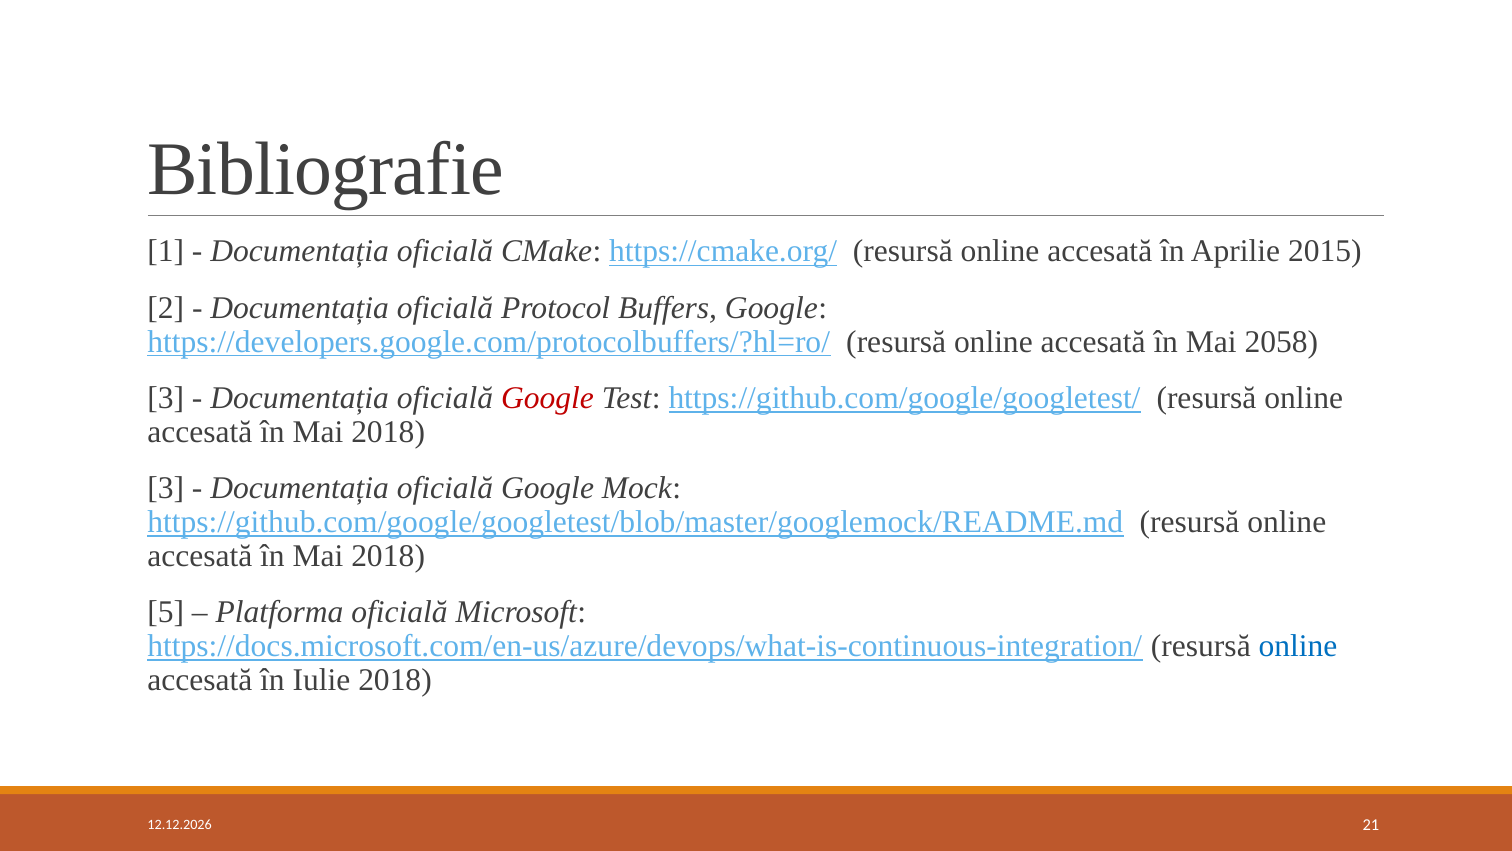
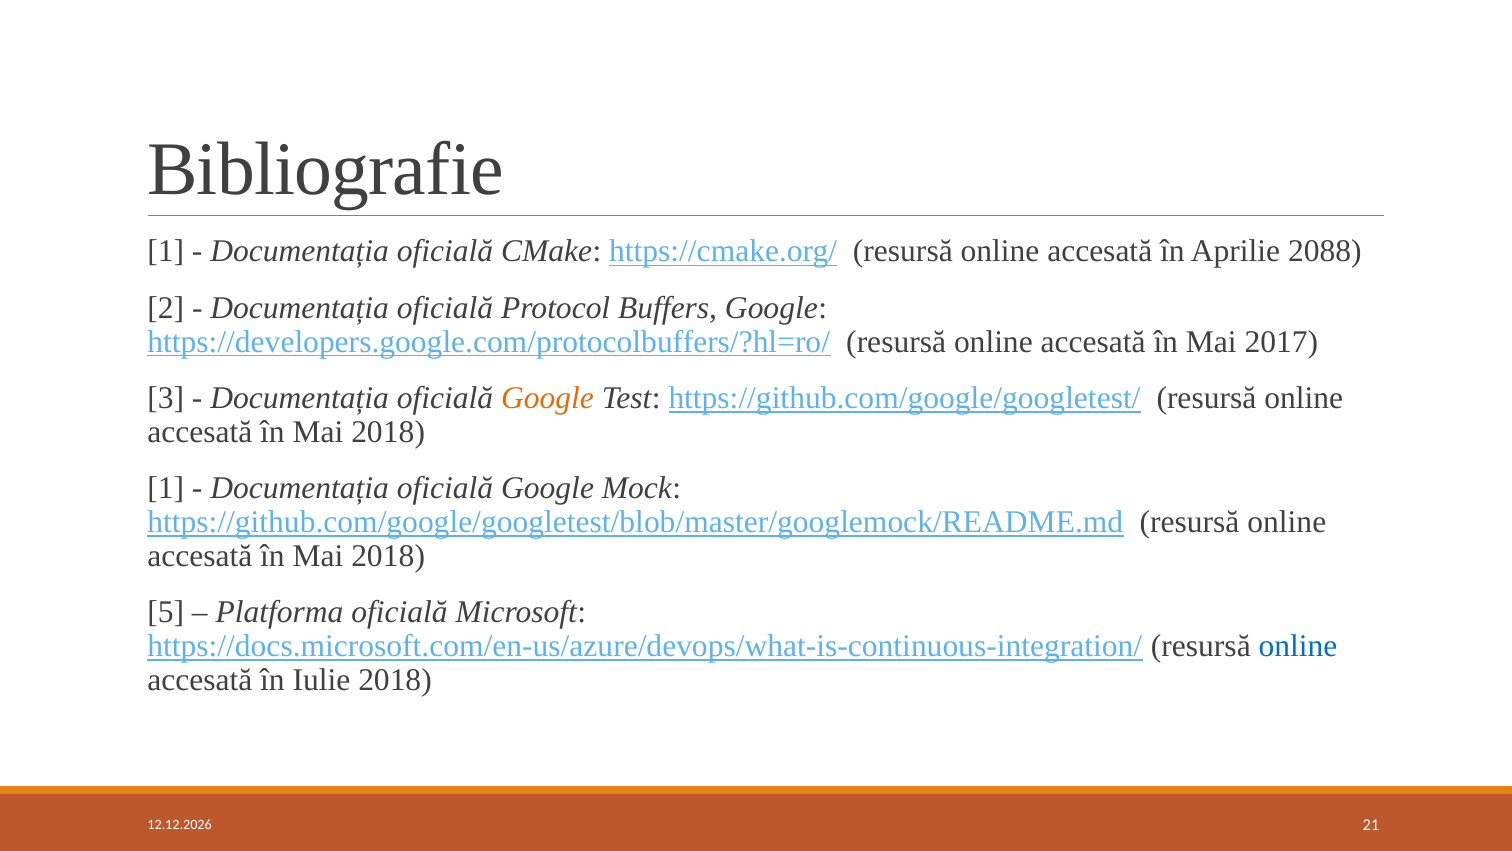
2015: 2015 -> 2088
2058: 2058 -> 2017
Google at (547, 398) colour: red -> orange
3 at (166, 488): 3 -> 1
